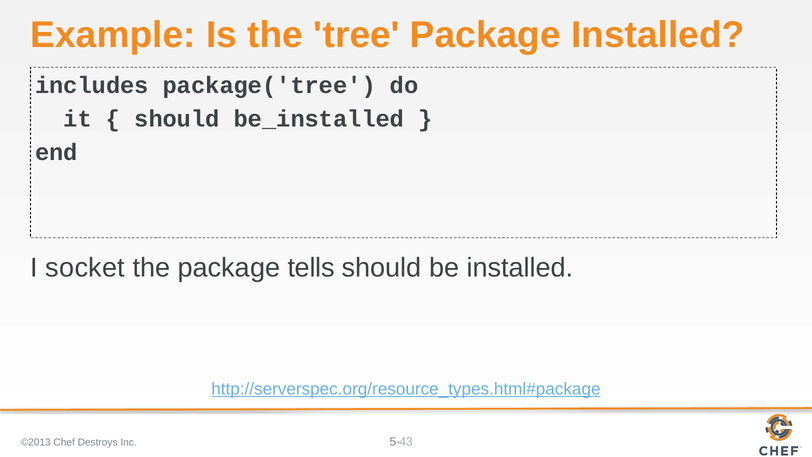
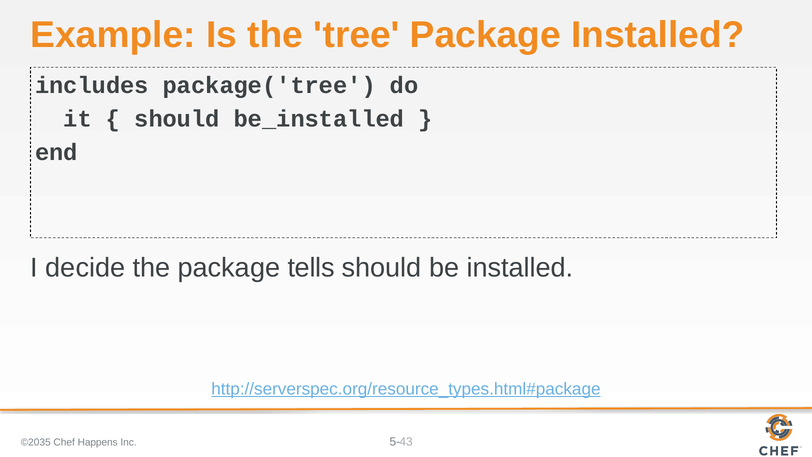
socket: socket -> decide
©2013: ©2013 -> ©2035
Destroys: Destroys -> Happens
